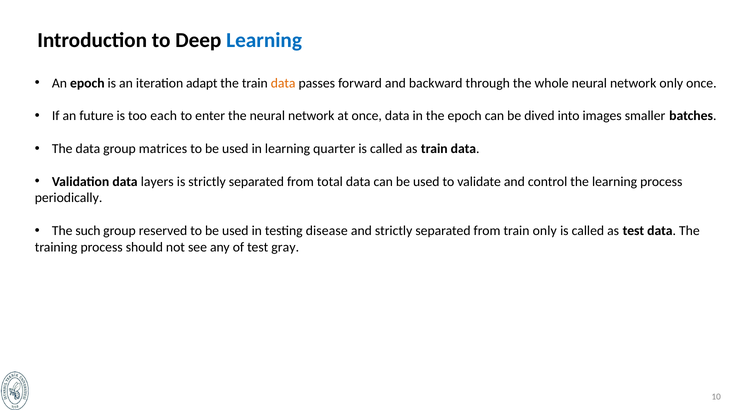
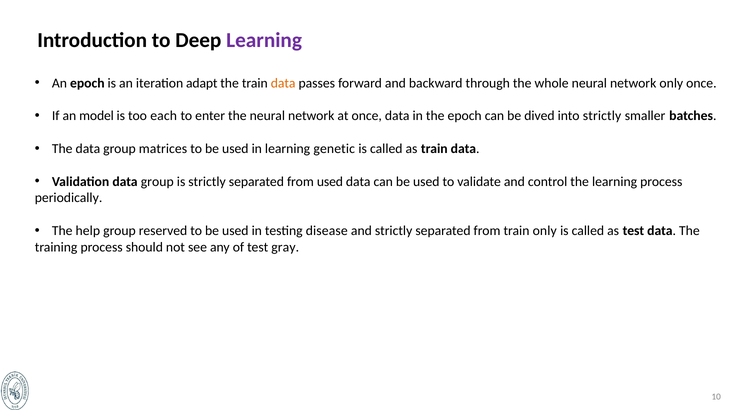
Learning at (264, 40) colour: blue -> purple
future: future -> model
into images: images -> strictly
quarter: quarter -> genetic
Validation data layers: layers -> group
from total: total -> used
such: such -> help
